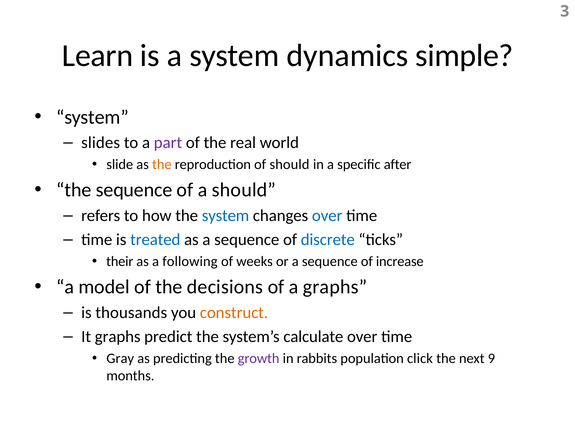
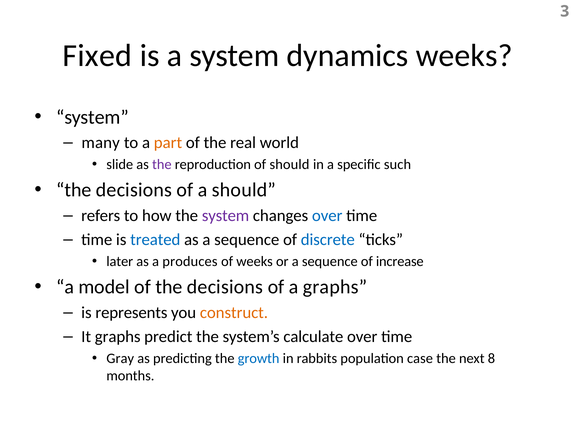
Learn: Learn -> Fixed
dynamics simple: simple -> weeks
slides: slides -> many
part colour: purple -> orange
the at (162, 164) colour: orange -> purple
after: after -> such
sequence at (134, 190): sequence -> decisions
system at (226, 215) colour: blue -> purple
their: their -> later
following: following -> produces
thousands: thousands -> represents
growth colour: purple -> blue
click: click -> case
9: 9 -> 8
